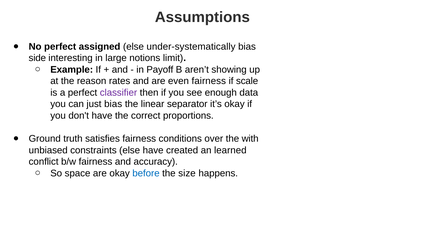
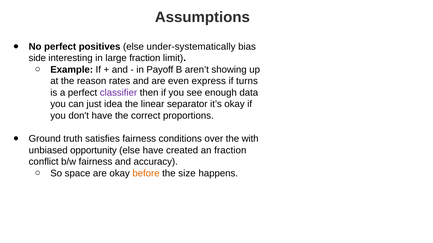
assigned: assigned -> positives
large notions: notions -> fraction
even fairness: fairness -> express
scale: scale -> turns
just bias: bias -> idea
constraints: constraints -> opportunity
an learned: learned -> fraction
before colour: blue -> orange
